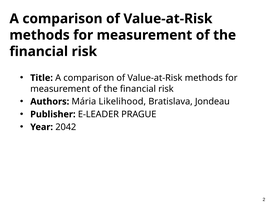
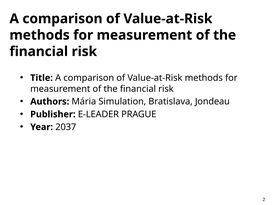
Likelihood: Likelihood -> Simulation
2042: 2042 -> 2037
